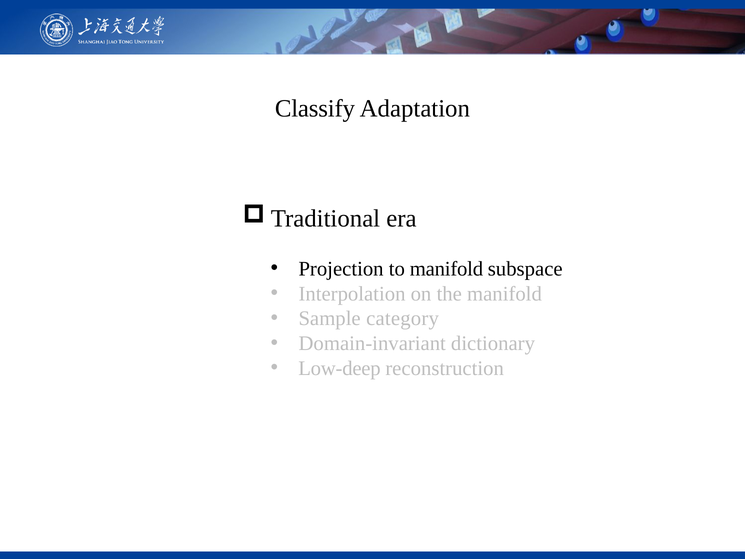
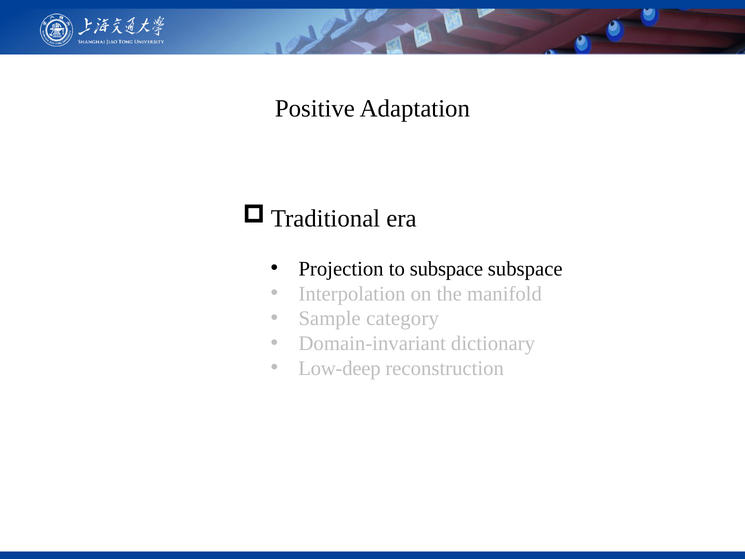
Classify: Classify -> Positive
to manifold: manifold -> subspace
